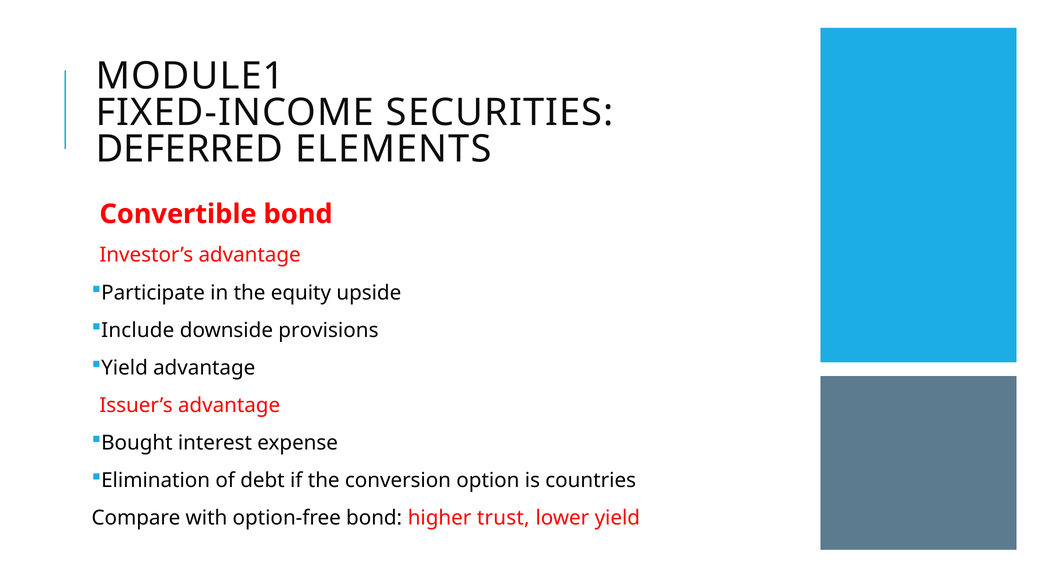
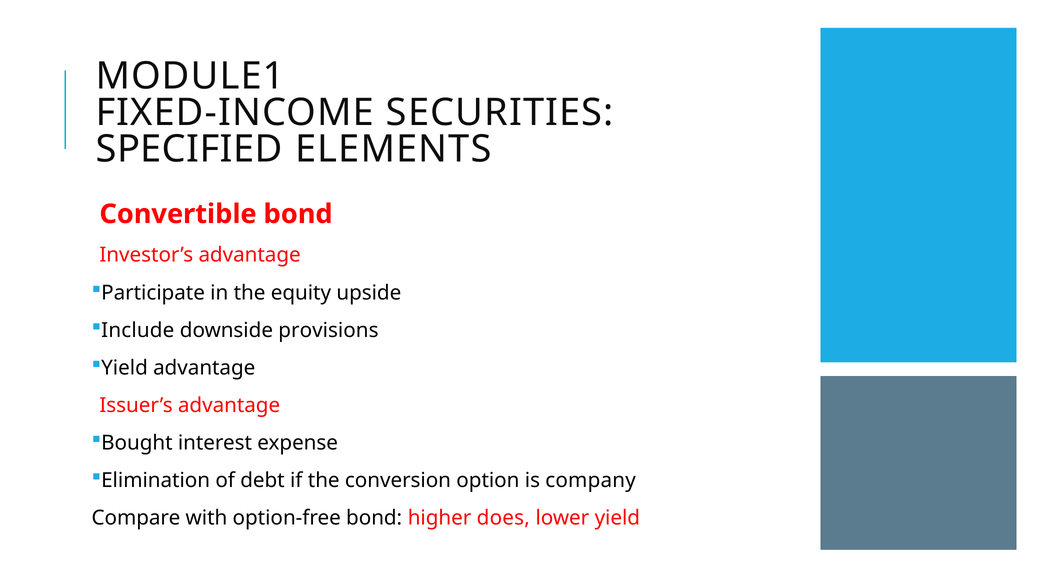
DEFERRED: DEFERRED -> SPECIFIED
countries: countries -> company
trust: trust -> does
